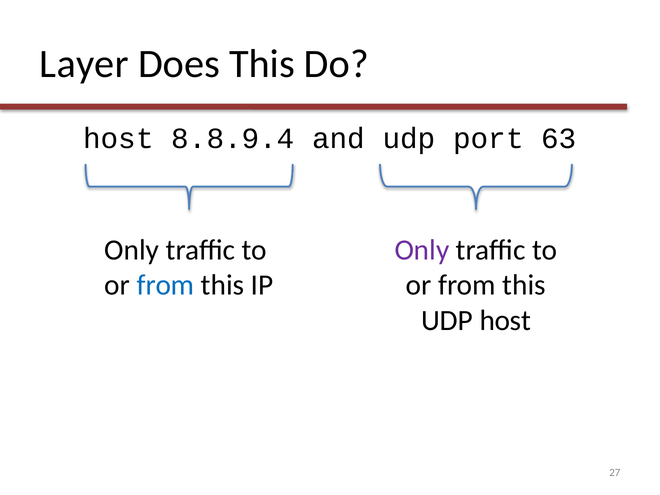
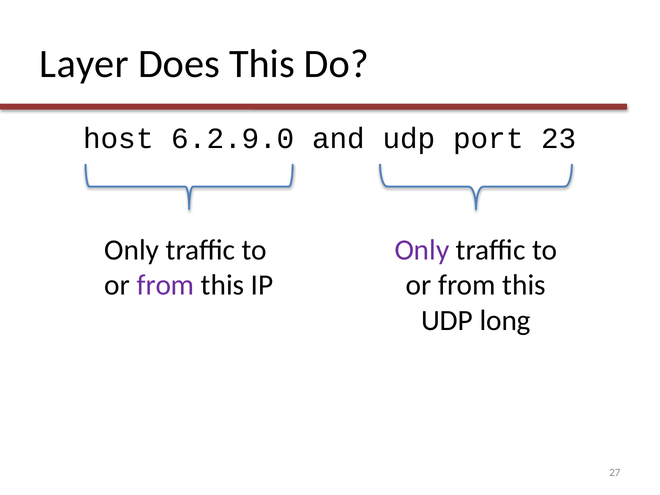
8.8.9.4: 8.8.9.4 -> 6.2.9.0
63: 63 -> 23
from at (166, 285) colour: blue -> purple
UDP host: host -> long
